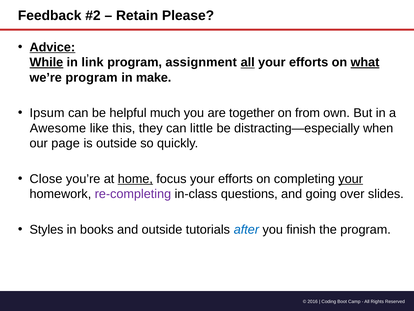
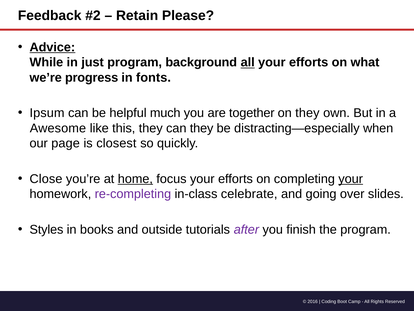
While underline: present -> none
link: link -> just
assignment: assignment -> background
what underline: present -> none
we’re program: program -> progress
make: make -> fonts
on from: from -> they
can little: little -> they
is outside: outside -> closest
questions: questions -> celebrate
after colour: blue -> purple
